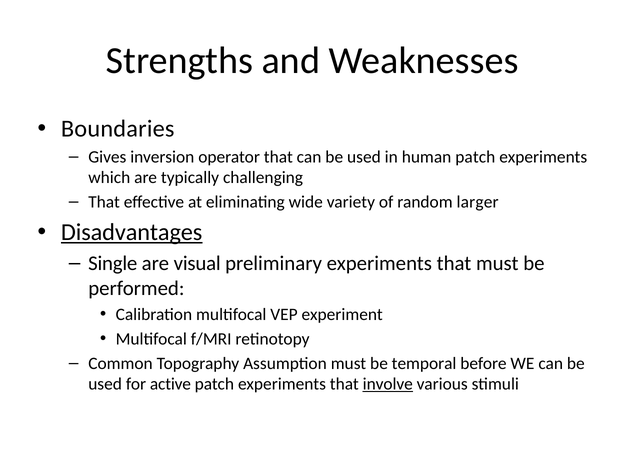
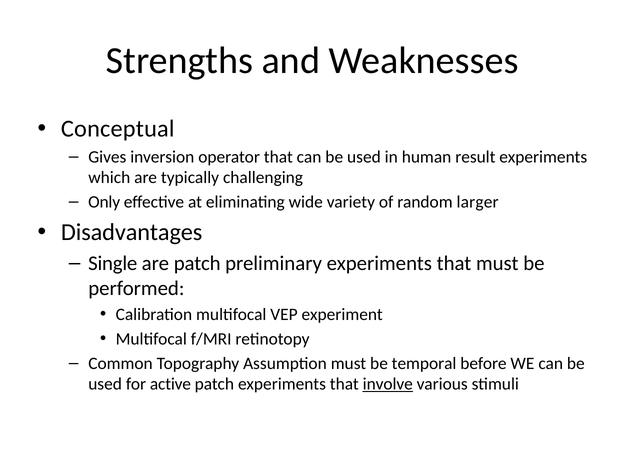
Boundaries: Boundaries -> Conceptual
human patch: patch -> result
That at (104, 202): That -> Only
Disadvantages underline: present -> none
are visual: visual -> patch
